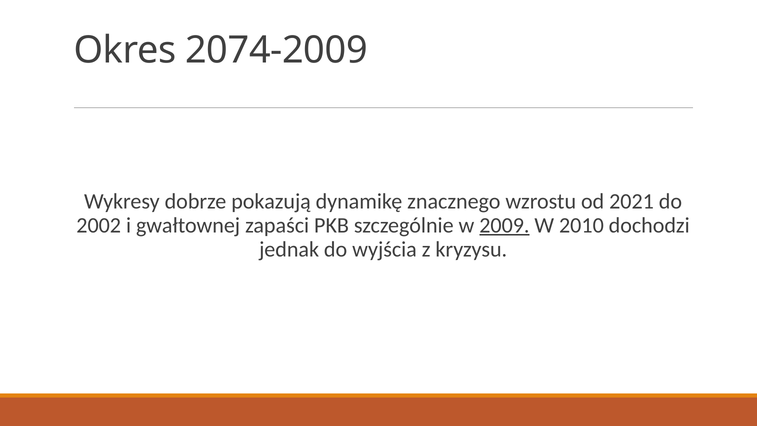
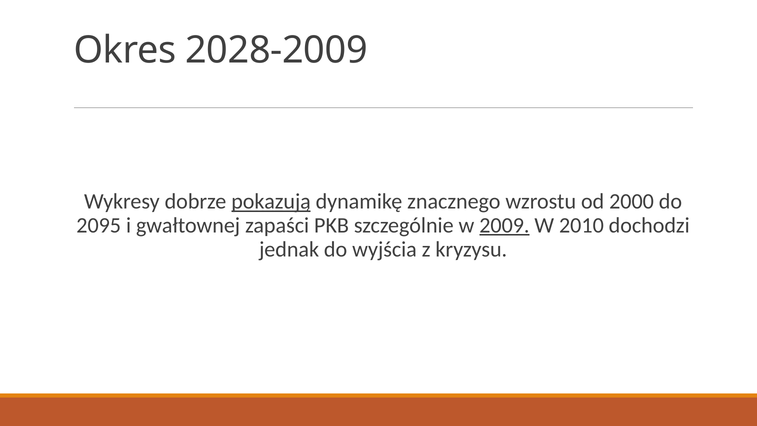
2074-2009: 2074-2009 -> 2028-2009
pokazują underline: none -> present
2021: 2021 -> 2000
2002: 2002 -> 2095
